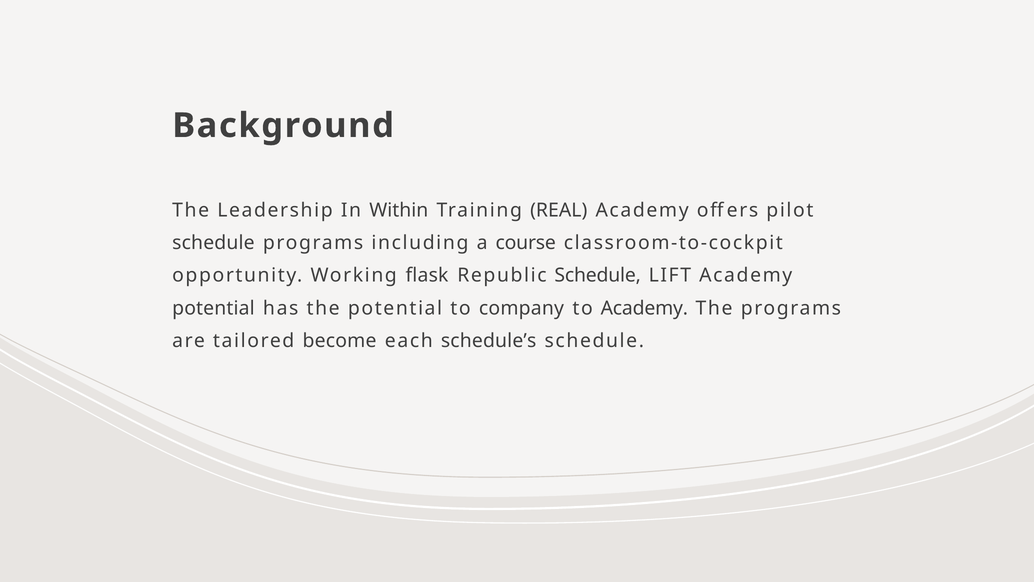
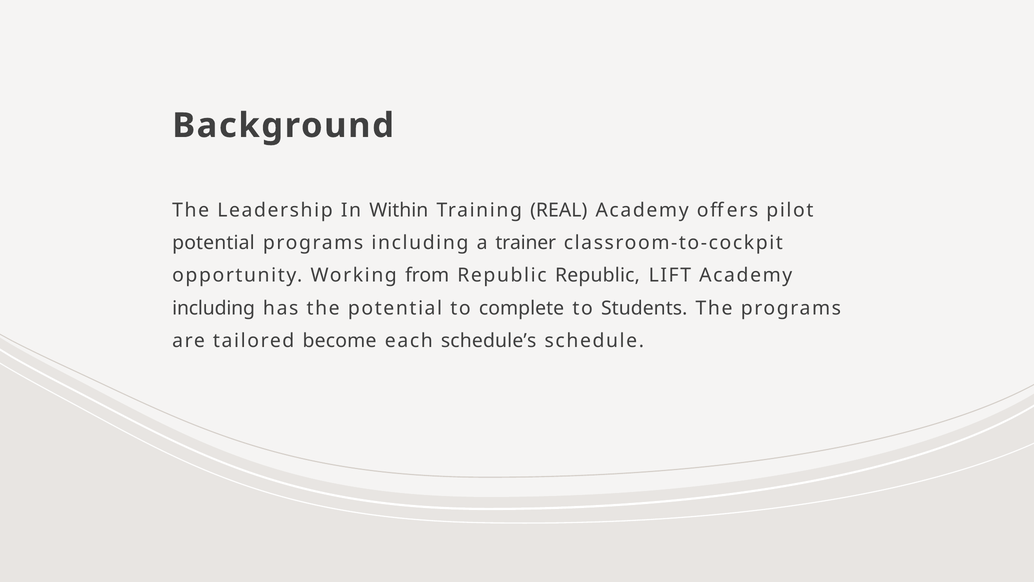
schedule at (213, 243): schedule -> potential
course: course -> trainer
flask: flask -> from
Republic Schedule: Schedule -> Republic
potential at (213, 308): potential -> including
company: company -> complete
to Academy: Academy -> Students
